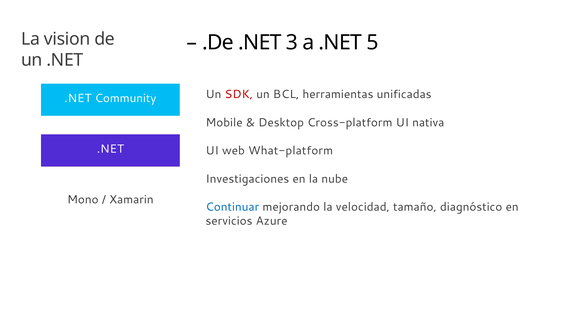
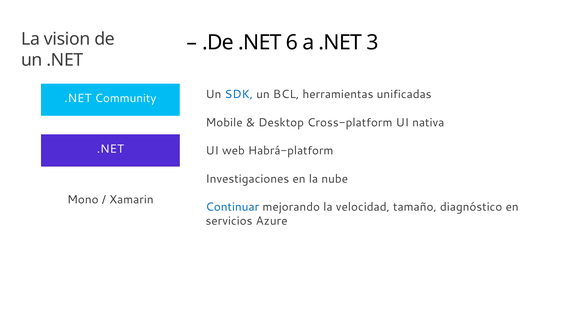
3: 3 -> 6
5: 5 -> 3
SDK colour: red -> blue
What-platform: What-platform -> Habrá-platform
